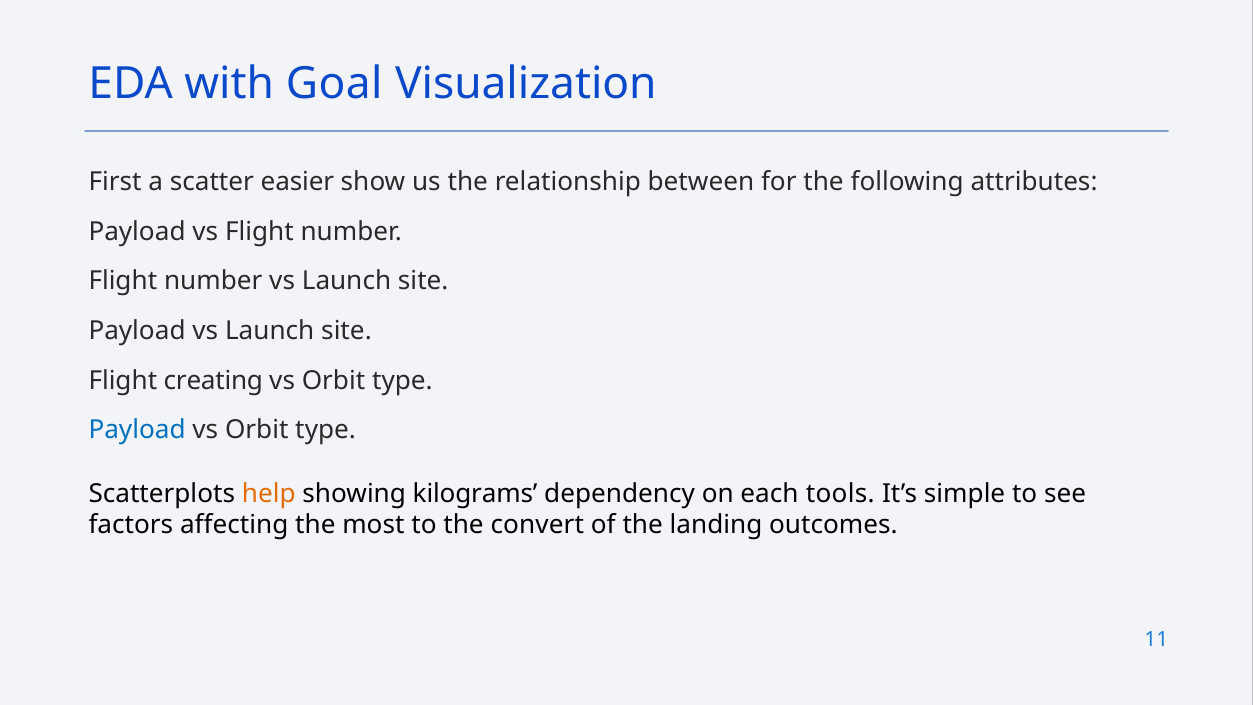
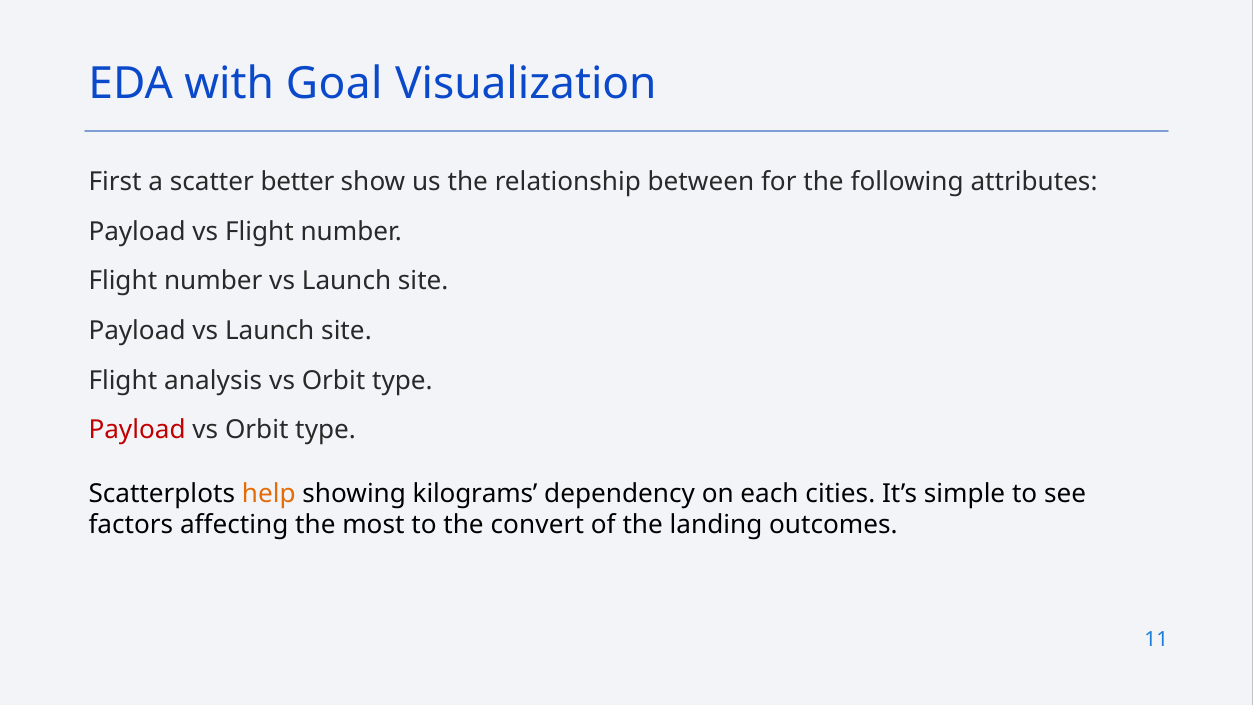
easier: easier -> better
creating: creating -> analysis
Payload at (137, 430) colour: blue -> red
tools: tools -> cities
